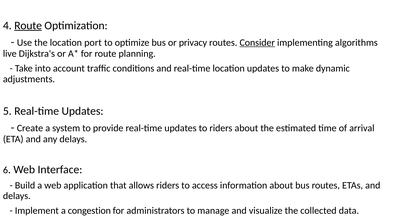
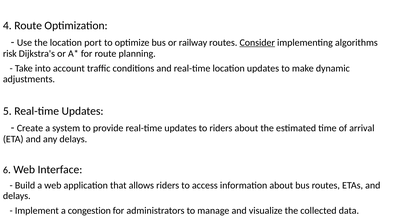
Route at (28, 26) underline: present -> none
privacy: privacy -> railway
live: live -> risk
